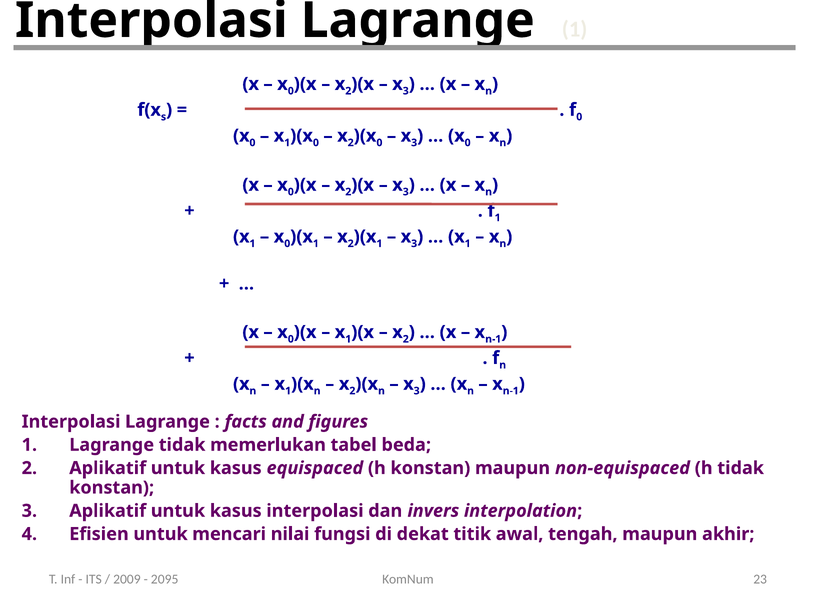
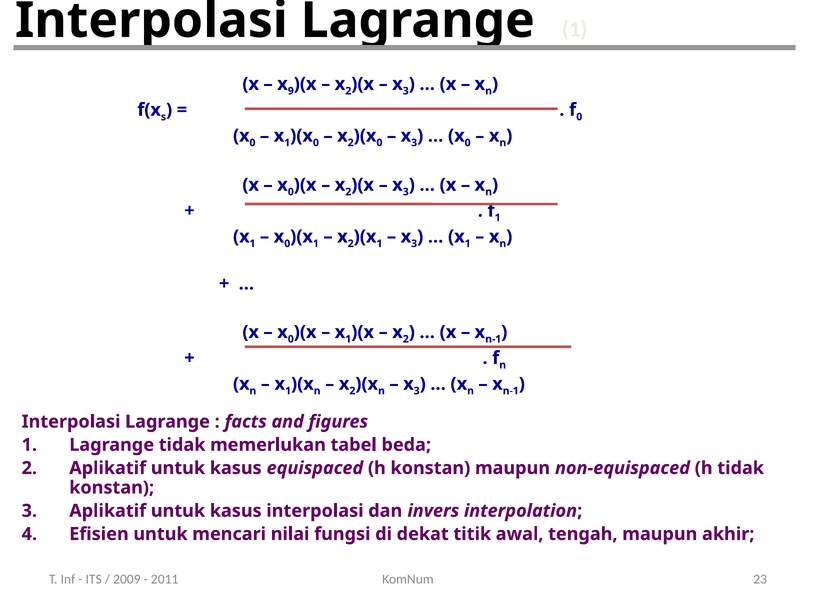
0 at (291, 91): 0 -> 9
2095: 2095 -> 2011
